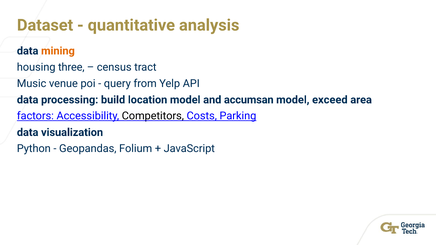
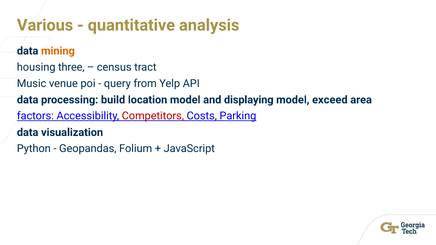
Dataset: Dataset -> Various
accumsan: accumsan -> displaying
Competitors colour: black -> red
